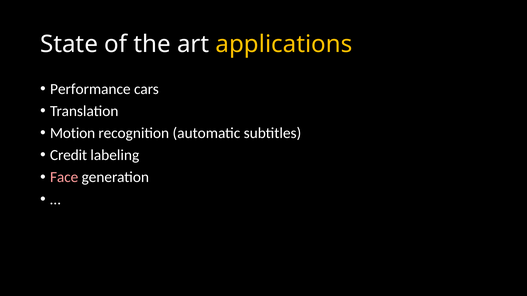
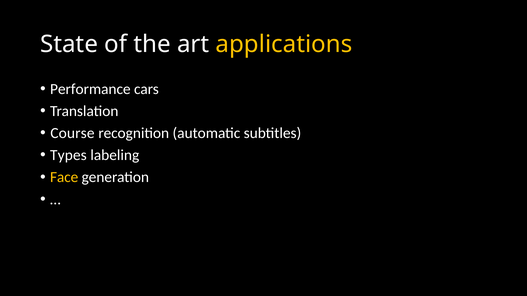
Motion: Motion -> Course
Credit: Credit -> Types
Face colour: pink -> yellow
